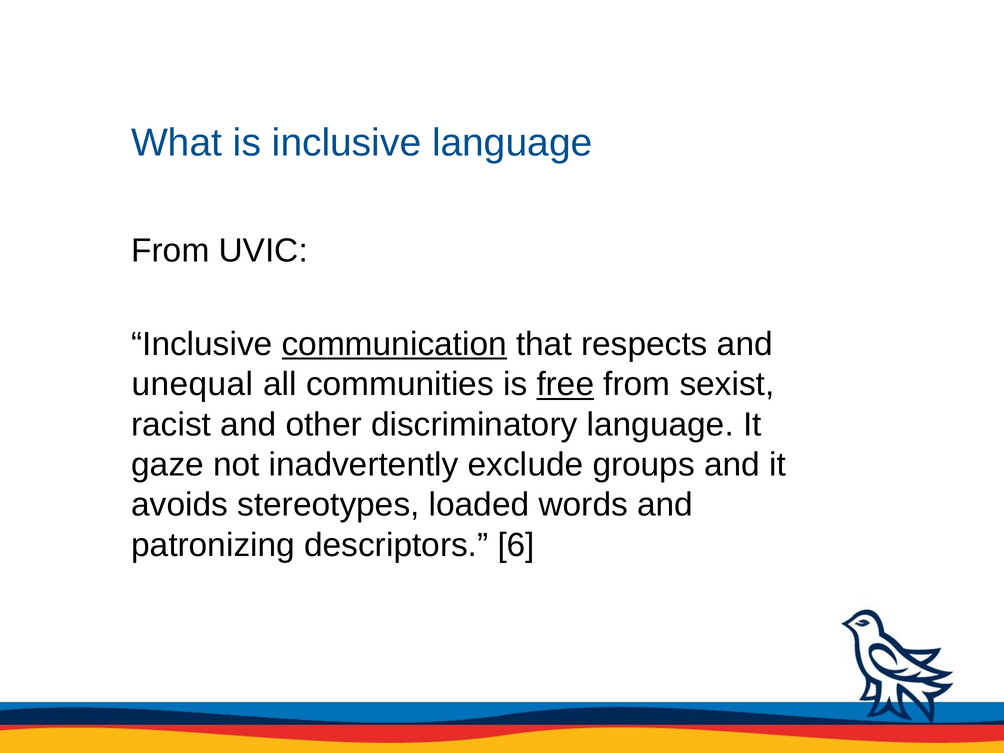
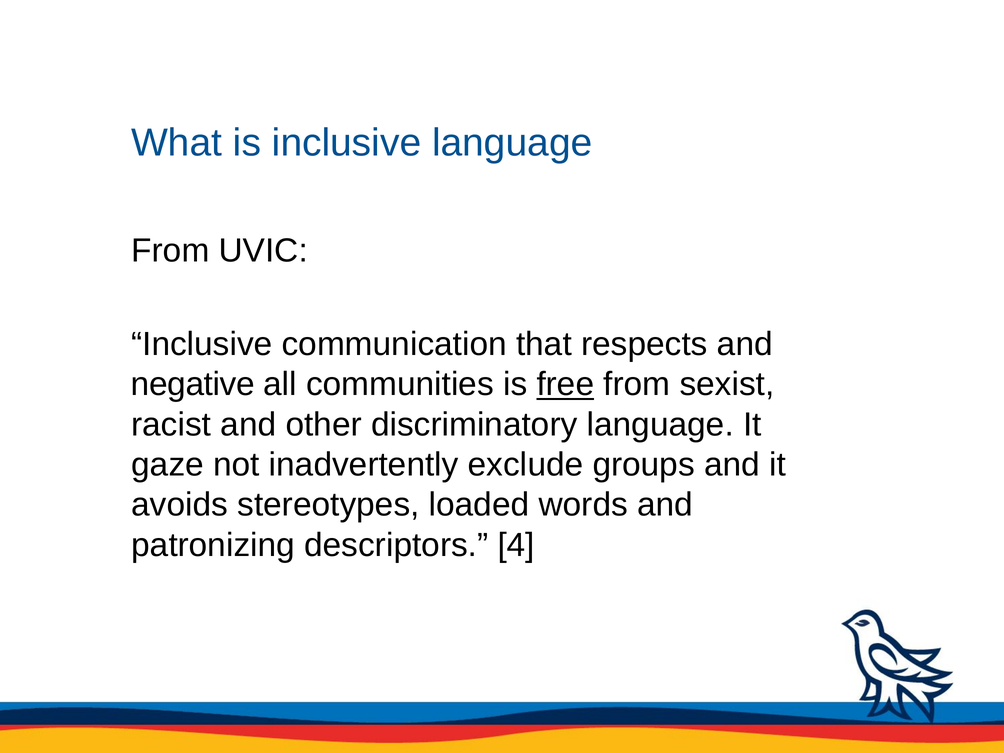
communication underline: present -> none
unequal: unequal -> negative
6: 6 -> 4
